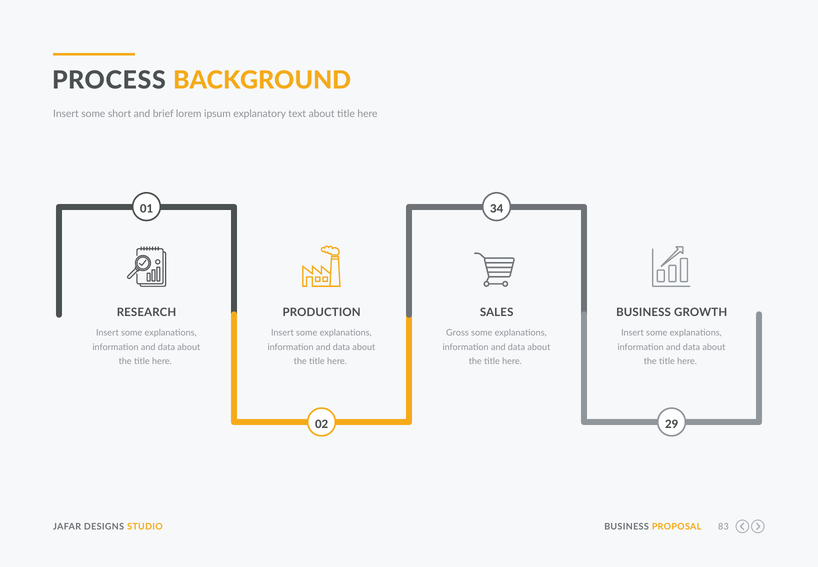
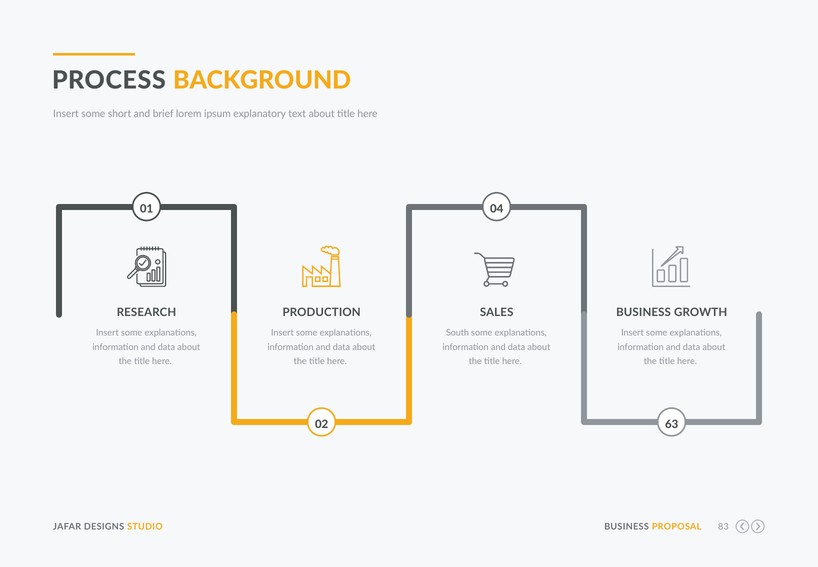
34: 34 -> 04
Gross: Gross -> South
29: 29 -> 63
